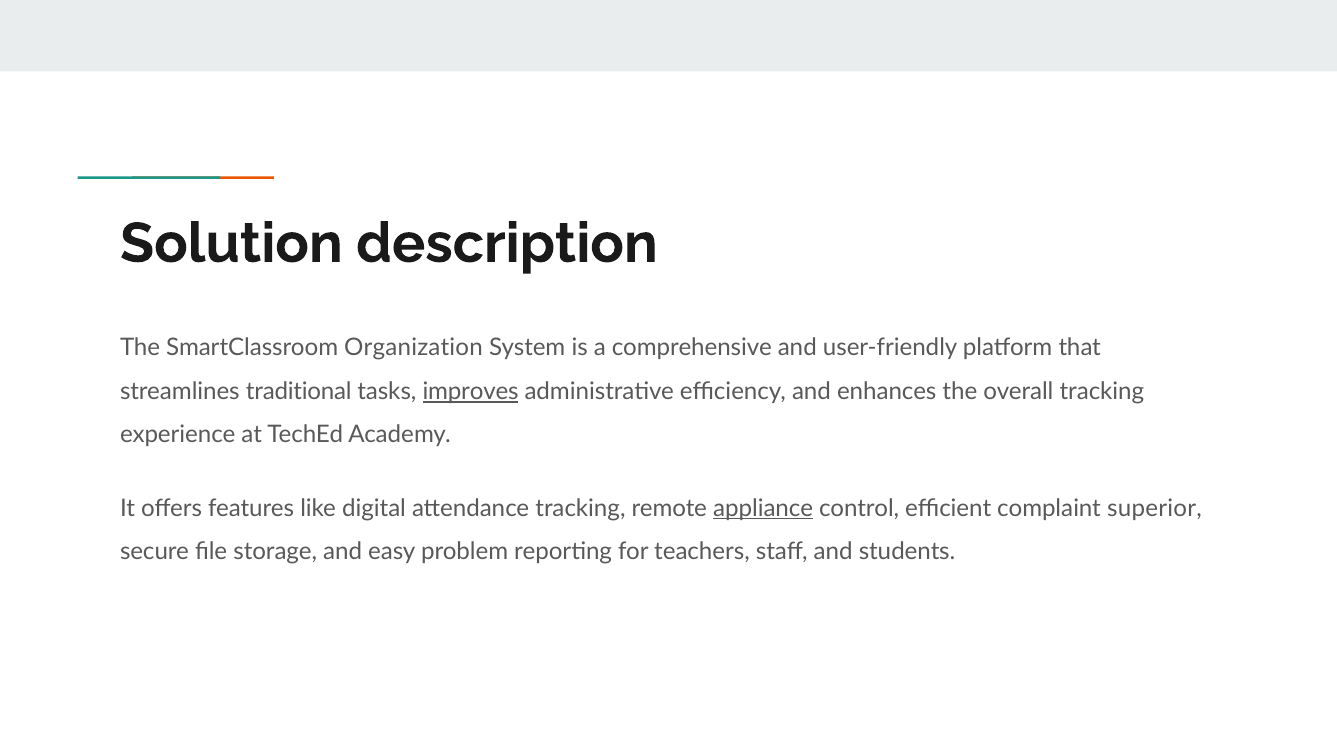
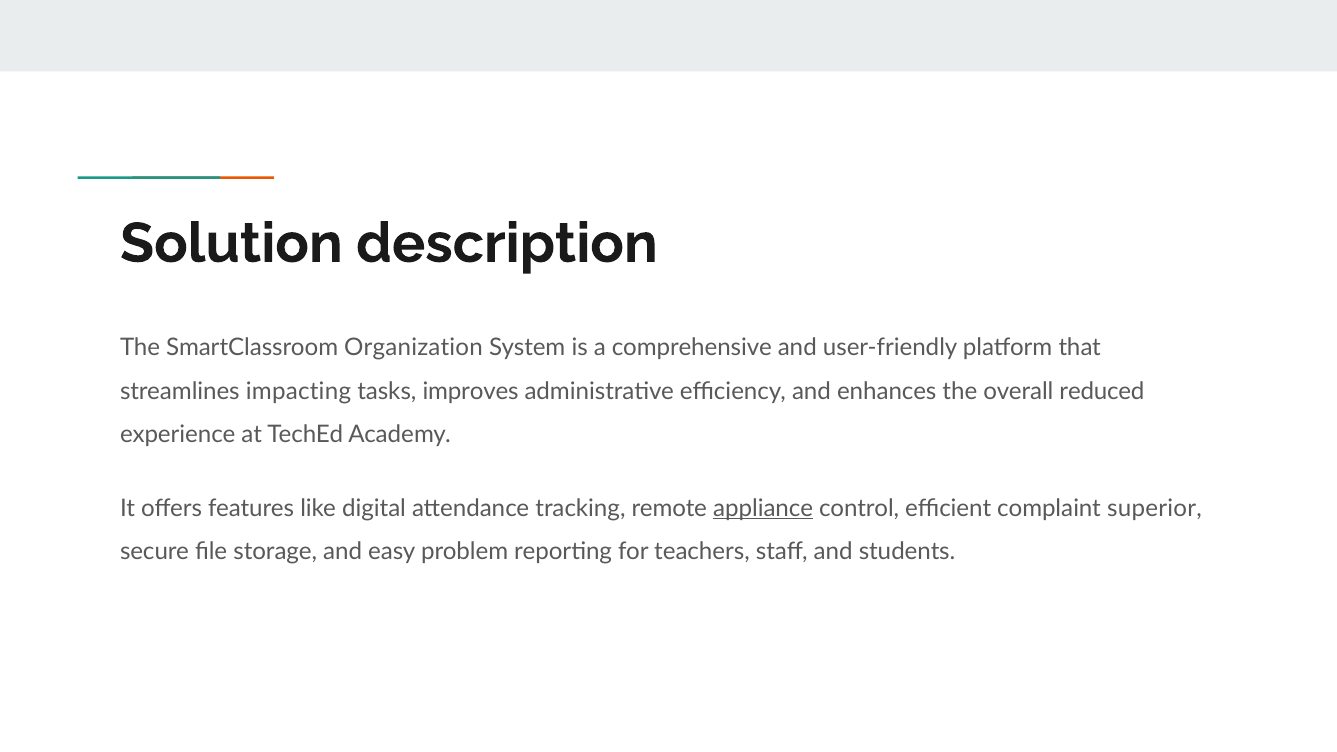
traditional: traditional -> impacting
improves underline: present -> none
overall tracking: tracking -> reduced
